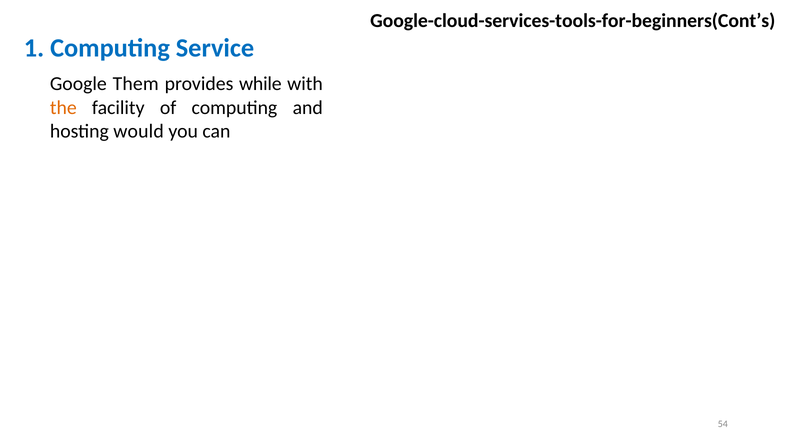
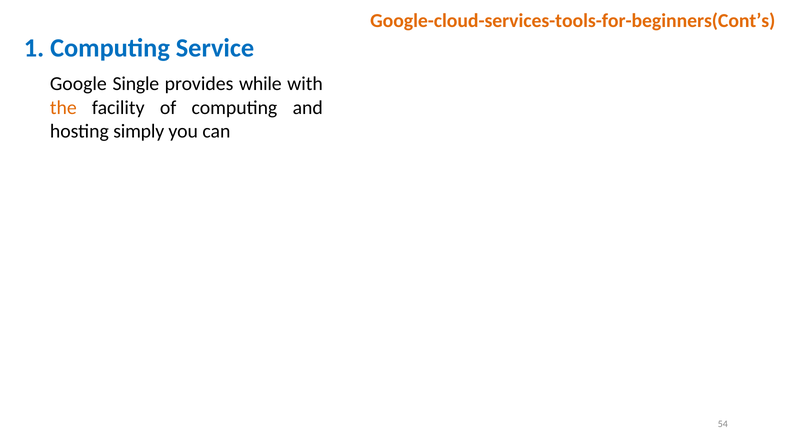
Google-cloud-services-tools-for-beginners(Cont’s colour: black -> orange
Them: Them -> Single
would: would -> simply
